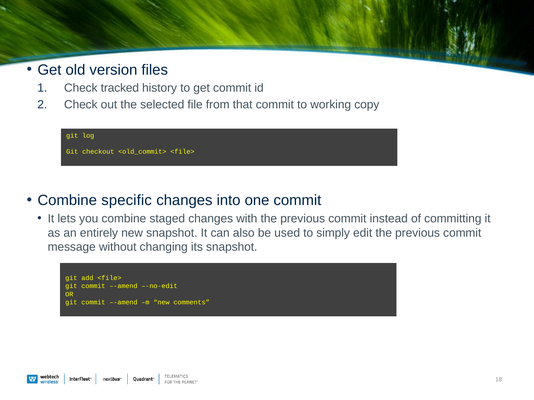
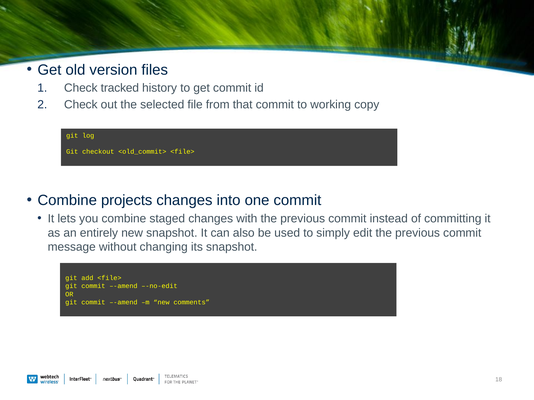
specific: specific -> projects
